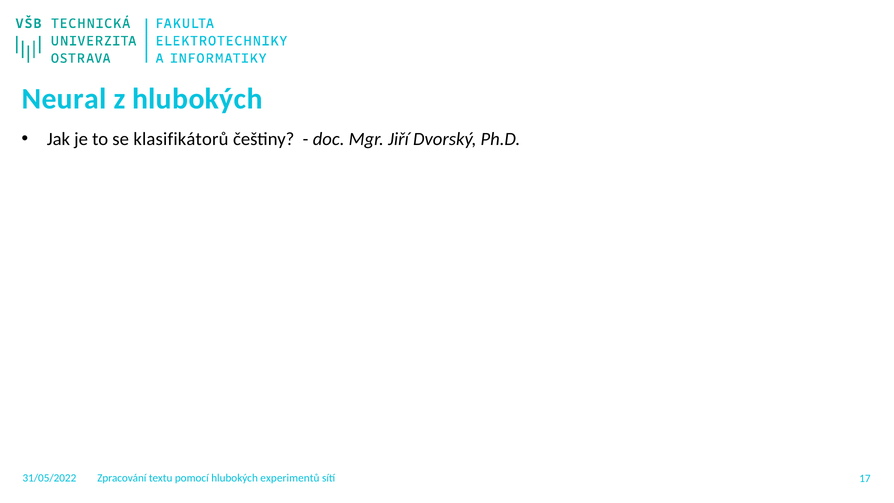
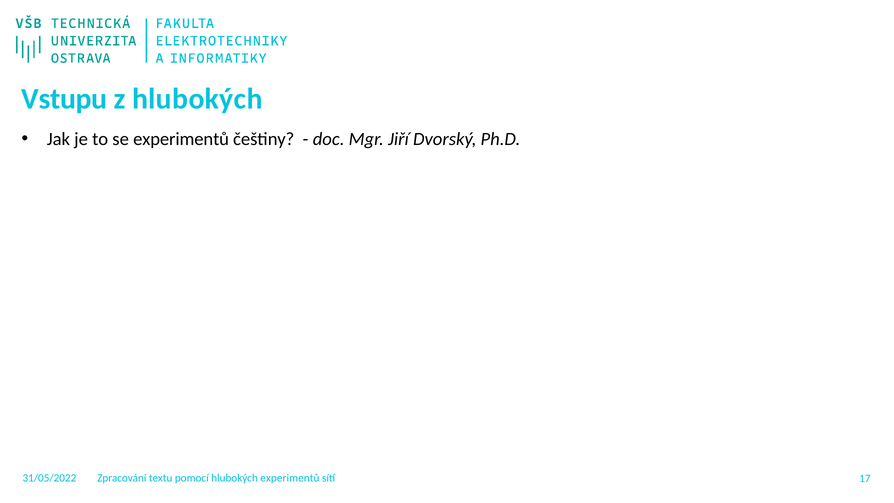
Neural: Neural -> Vstupu
se klasifikátorů: klasifikátorů -> experimentů
